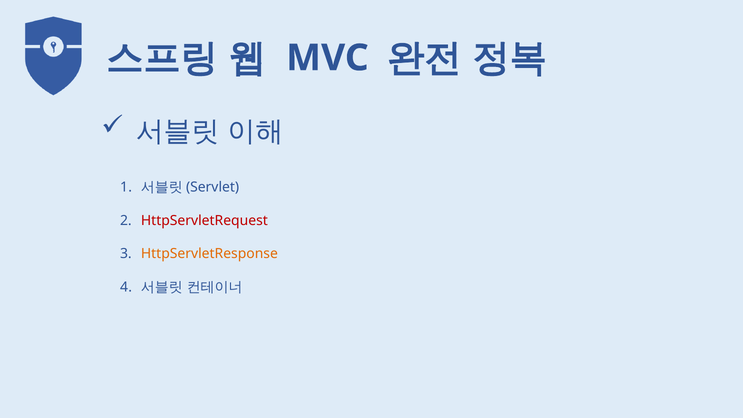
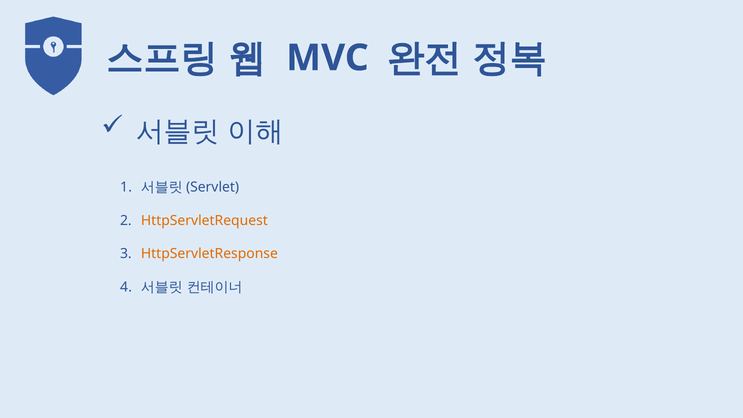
HttpServletRequest colour: red -> orange
